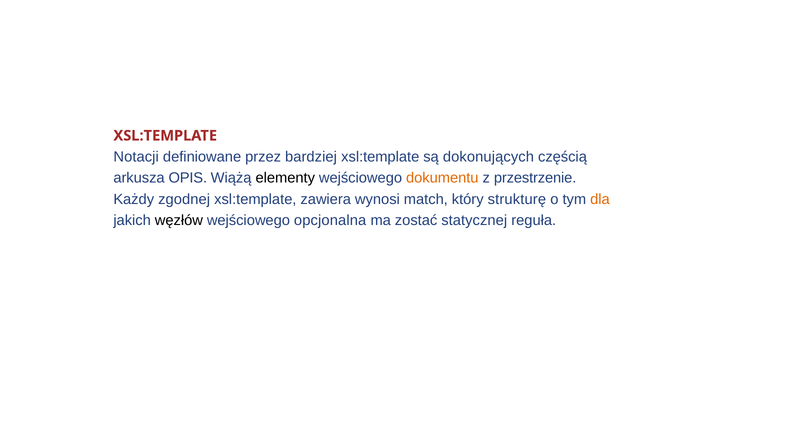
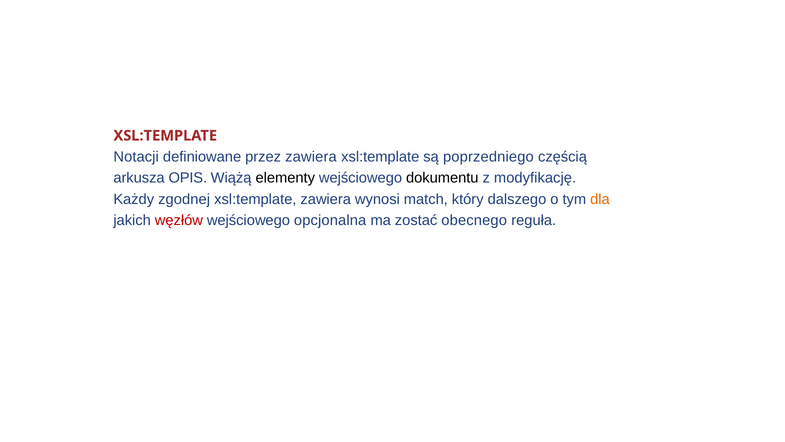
przez bardziej: bardziej -> zawiera
dokonujących: dokonujących -> poprzedniego
dokumentu colour: orange -> black
przestrzenie: przestrzenie -> modyfikację
strukturę: strukturę -> dalszego
węzłów colour: black -> red
statycznej: statycznej -> obecnego
